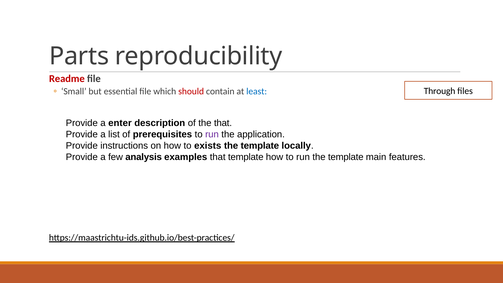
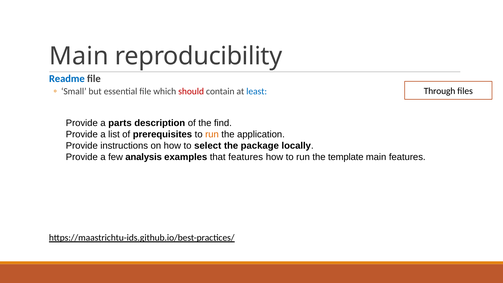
Parts at (79, 56): Parts -> Main
Readme colour: red -> blue
enter: enter -> parts
the that: that -> find
run at (212, 134) colour: purple -> orange
exists: exists -> select
template at (260, 146): template -> package
that template: template -> features
